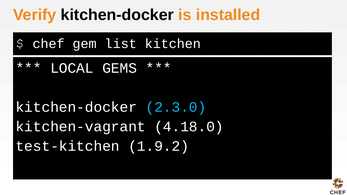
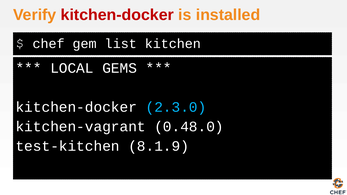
kitchen-docker at (117, 15) colour: black -> red
4.18.0: 4.18.0 -> 0.48.0
1.9.2: 1.9.2 -> 8.1.9
